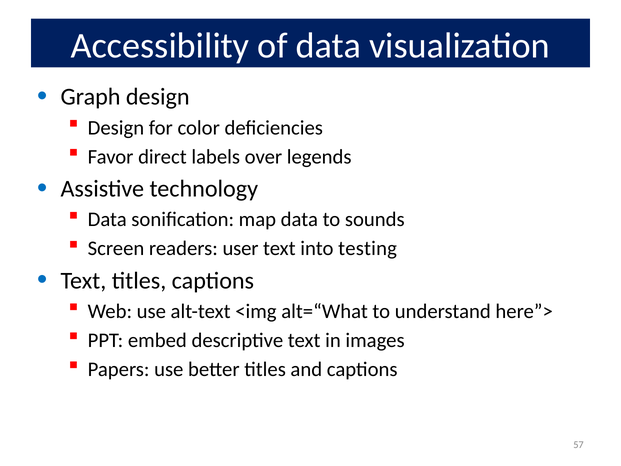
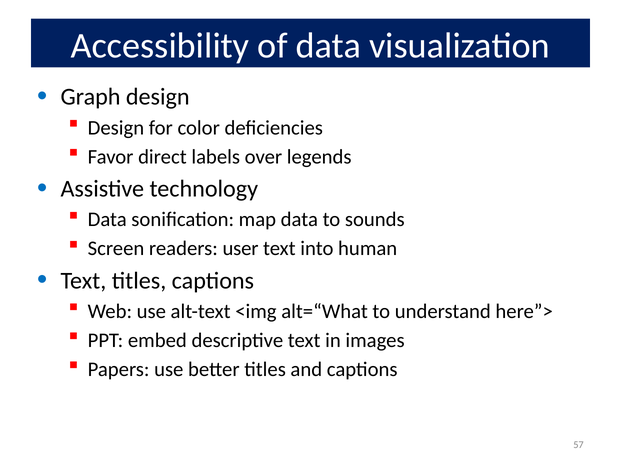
testing: testing -> human
